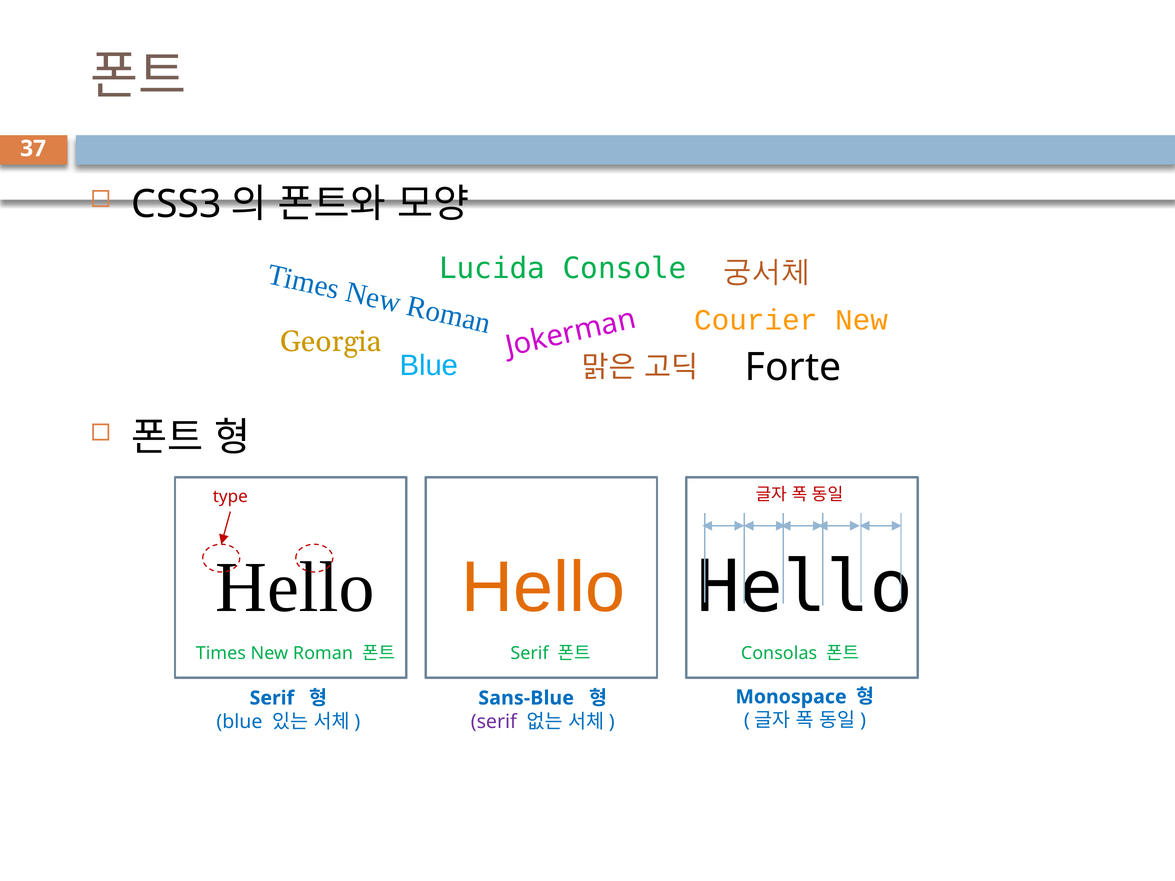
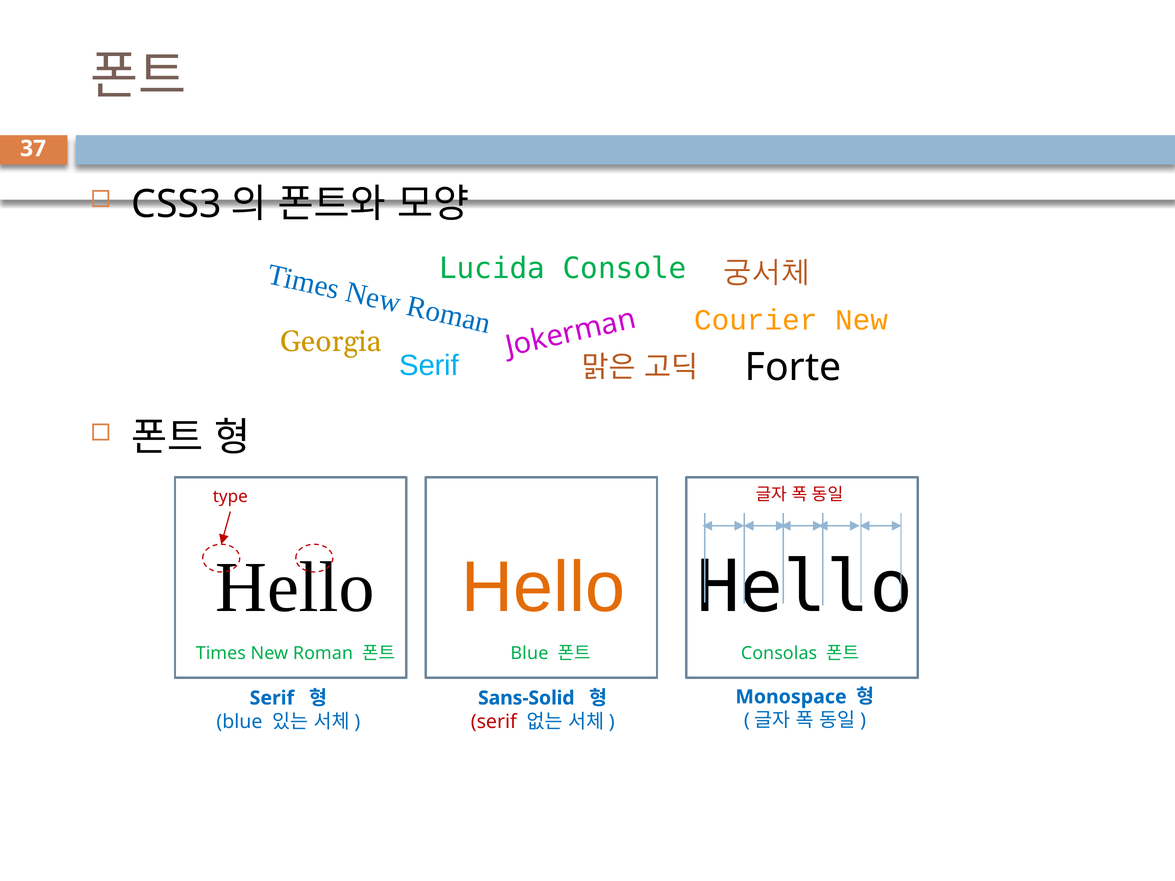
Blue at (429, 366): Blue -> Serif
Serif at (530, 653): Serif -> Blue
Sans-Blue: Sans-Blue -> Sans-Solid
serif at (494, 722) colour: purple -> red
